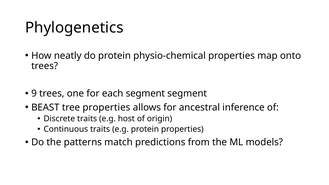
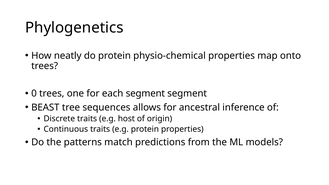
9: 9 -> 0
tree properties: properties -> sequences
